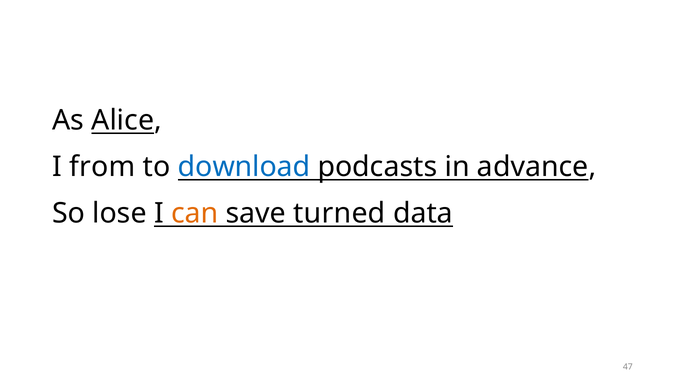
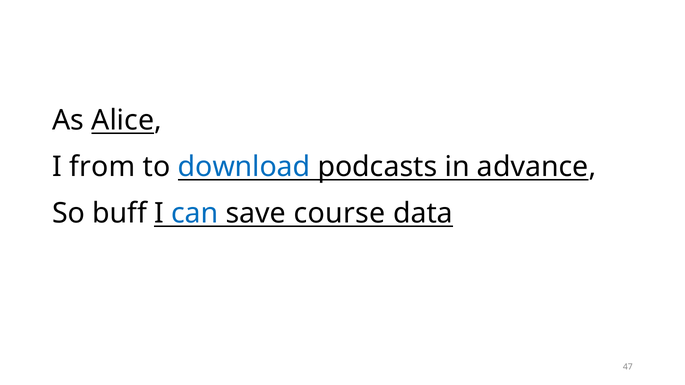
lose: lose -> buff
can colour: orange -> blue
turned: turned -> course
